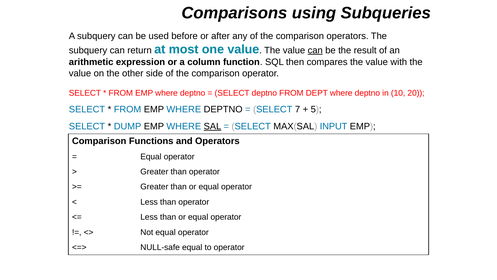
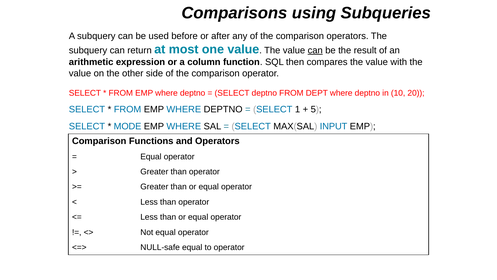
7: 7 -> 1
DUMP: DUMP -> MODE
SAL underline: present -> none
